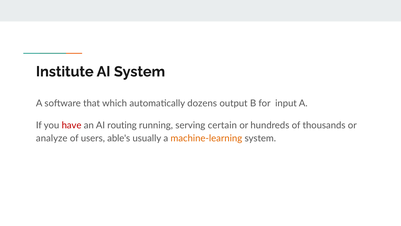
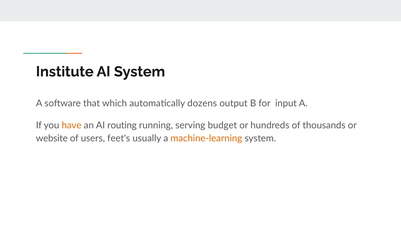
have colour: red -> orange
certain: certain -> budget
analyze: analyze -> website
able's: able's -> feet's
